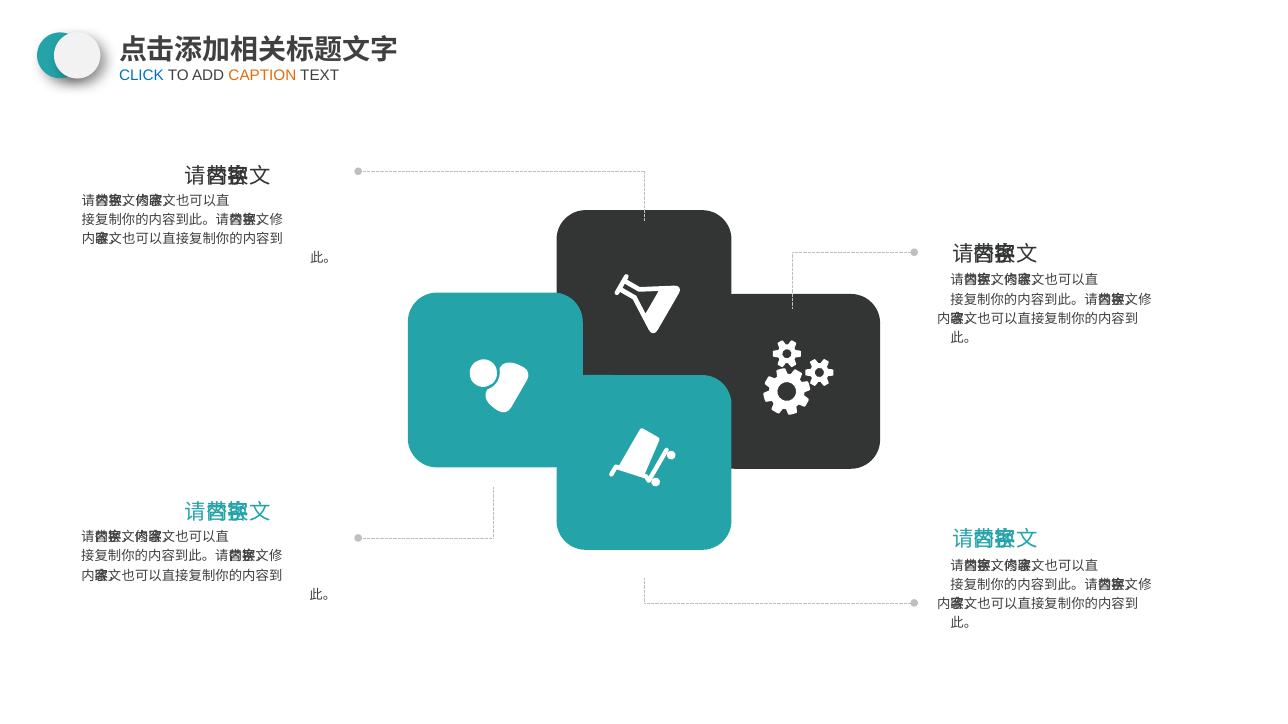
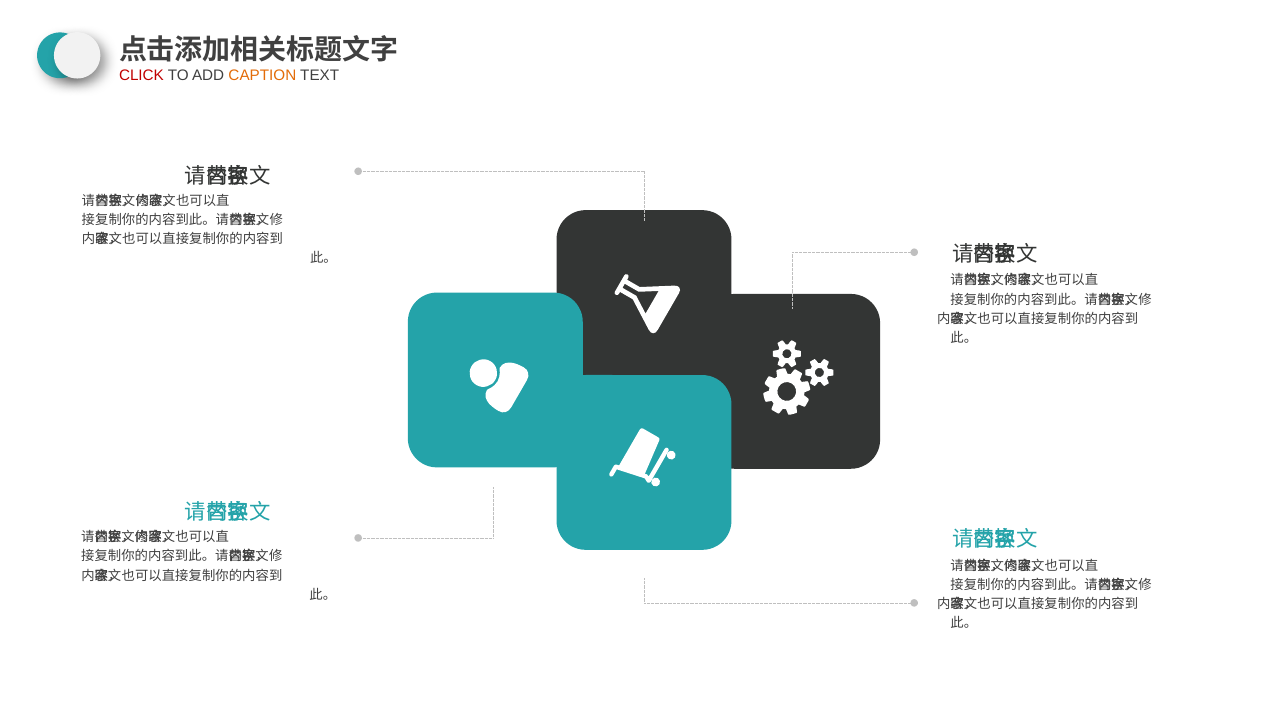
CLICK colour: blue -> red
